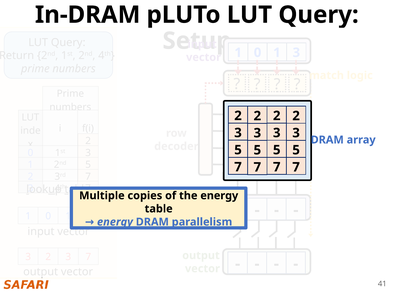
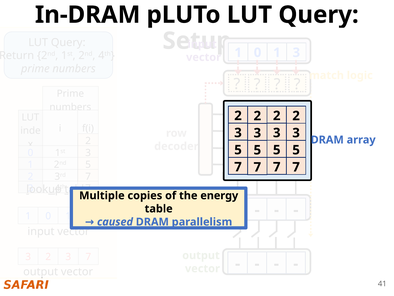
energy at (115, 222): energy -> caused
